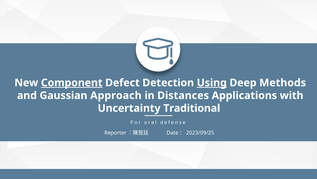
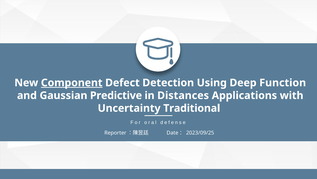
Using underline: present -> none
Methods: Methods -> Function
Approach: Approach -> Predictive
